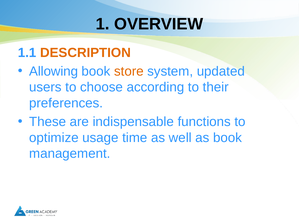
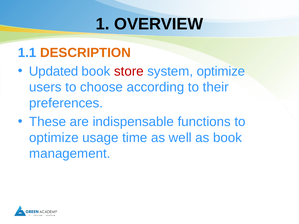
Allowing: Allowing -> Updated
store colour: orange -> red
system updated: updated -> optimize
